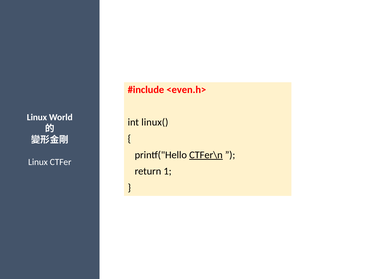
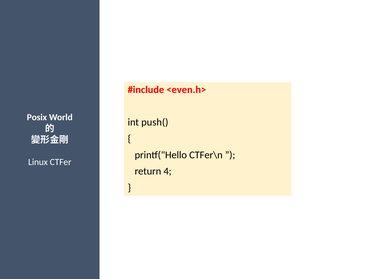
Linux at (37, 117): Linux -> Posix
linux(: linux( -> push(
CTFer\n underline: present -> none
1: 1 -> 4
